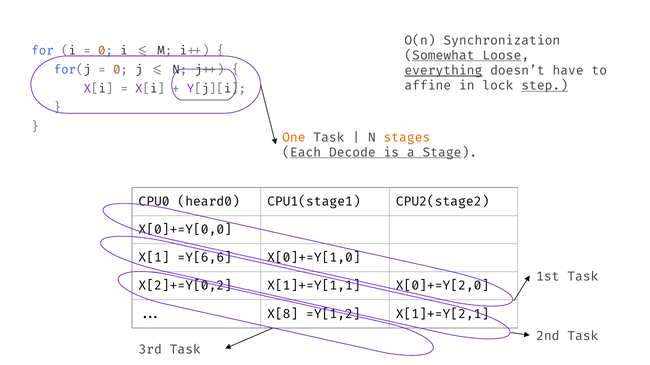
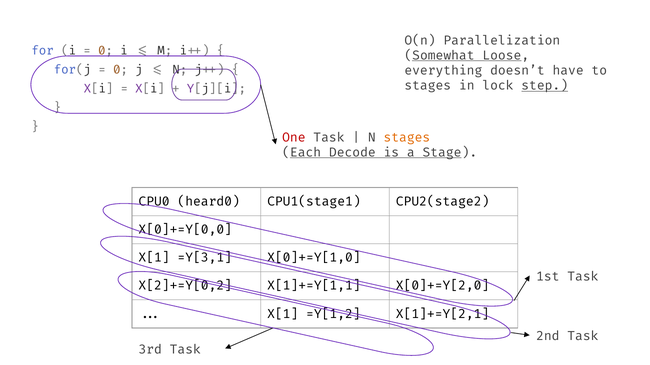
Synchronization: Synchronization -> Parallelization
everything underline: present -> none
affine at (428, 86): affine -> stages
One colour: orange -> red
X[1]+=Y[6,6: X[1]+=Y[6,6 -> X[1]+=Y[3,1
X[8]+=Y[1,2: X[8]+=Y[1,2 -> X[1]+=Y[1,2
